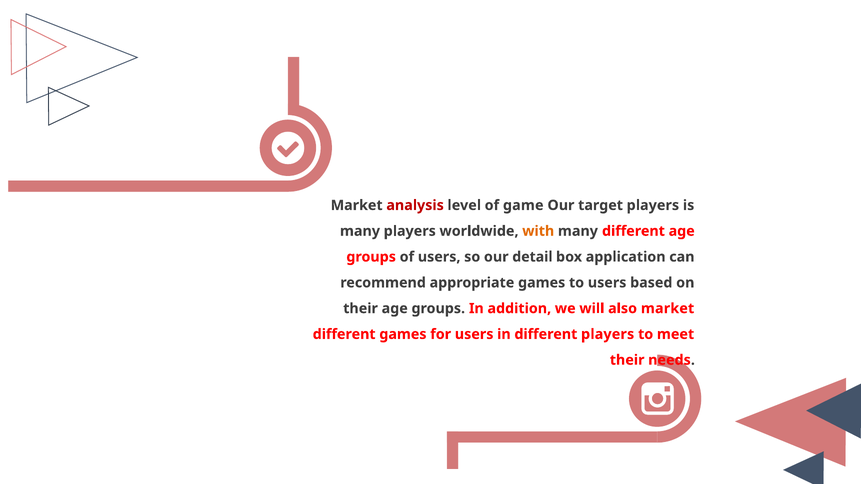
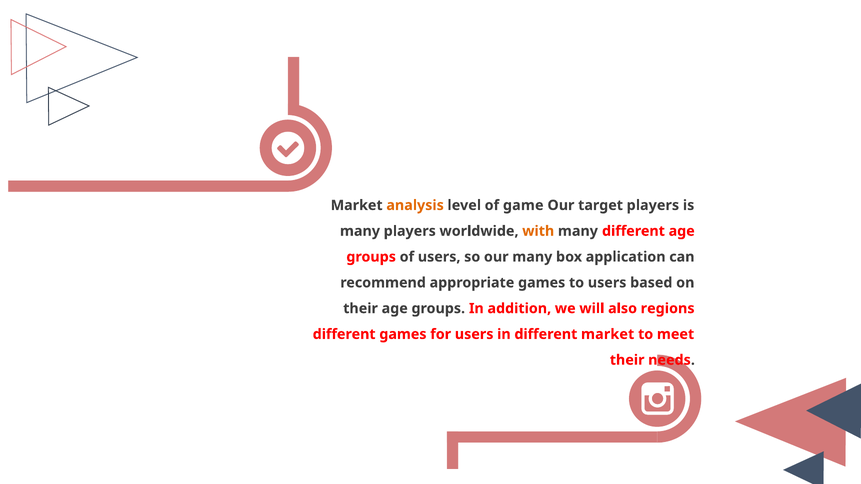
analysis colour: red -> orange
our detail: detail -> many
also market: market -> regions
different players: players -> market
